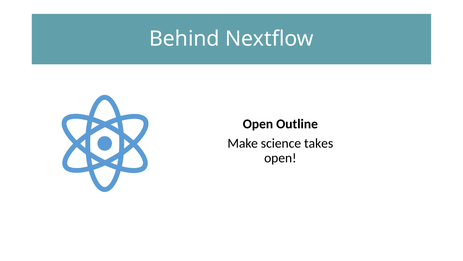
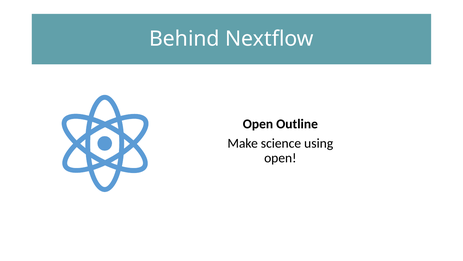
takes: takes -> using
